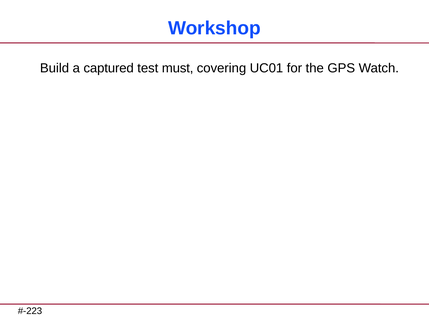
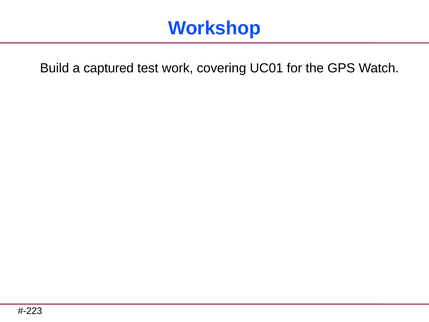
must: must -> work
